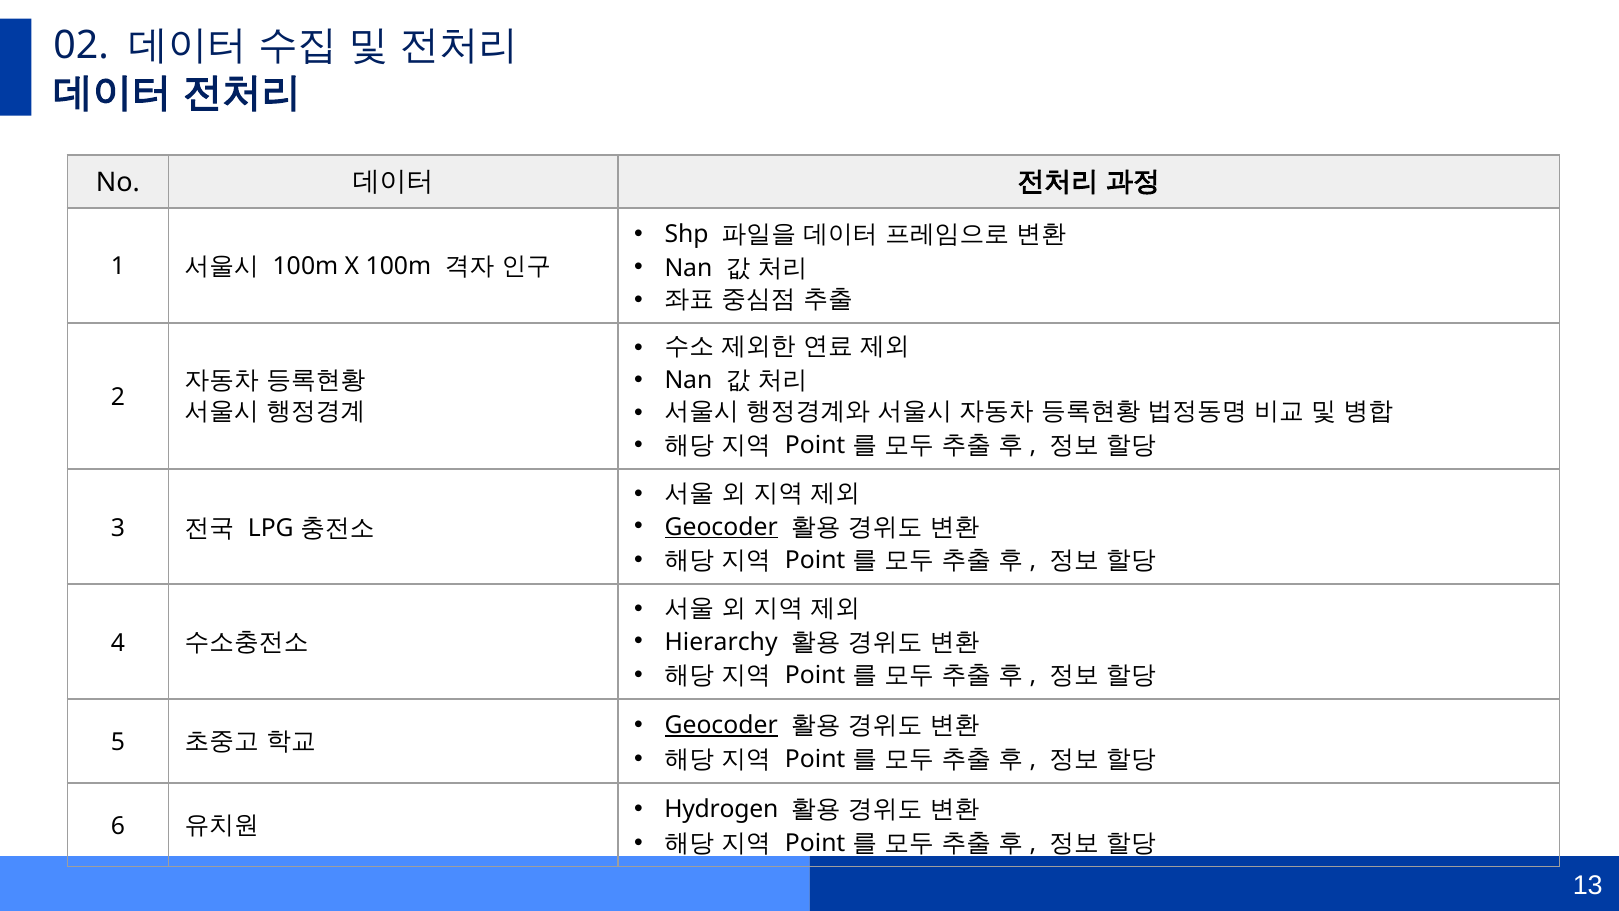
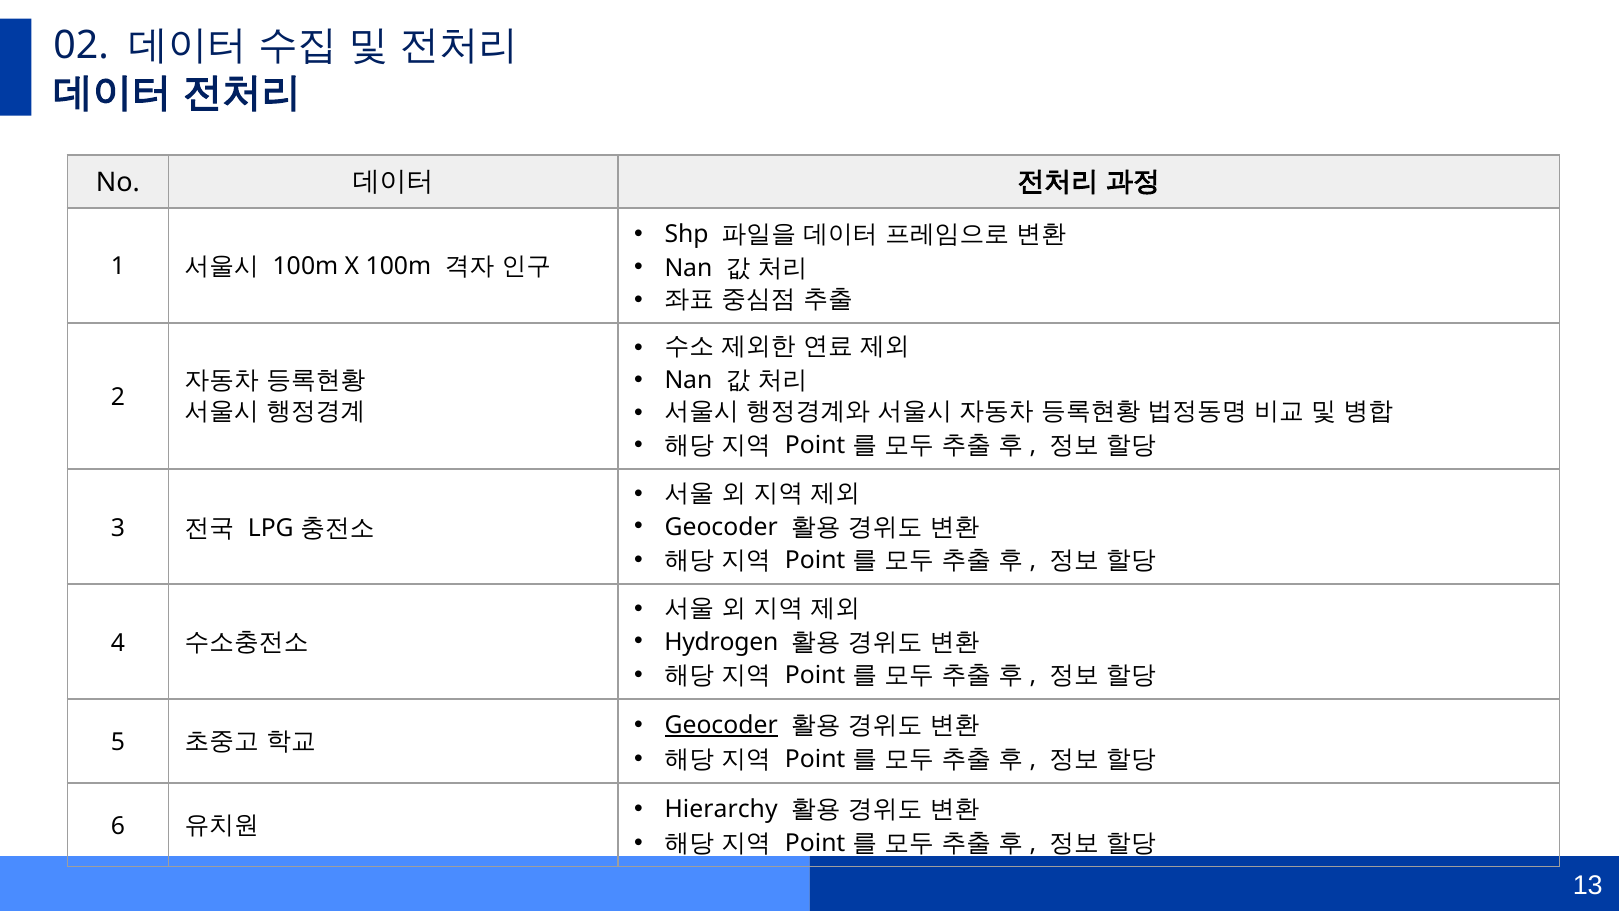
Geocoder at (721, 527) underline: present -> none
Hierarchy: Hierarchy -> Hydrogen
Hydrogen: Hydrogen -> Hierarchy
